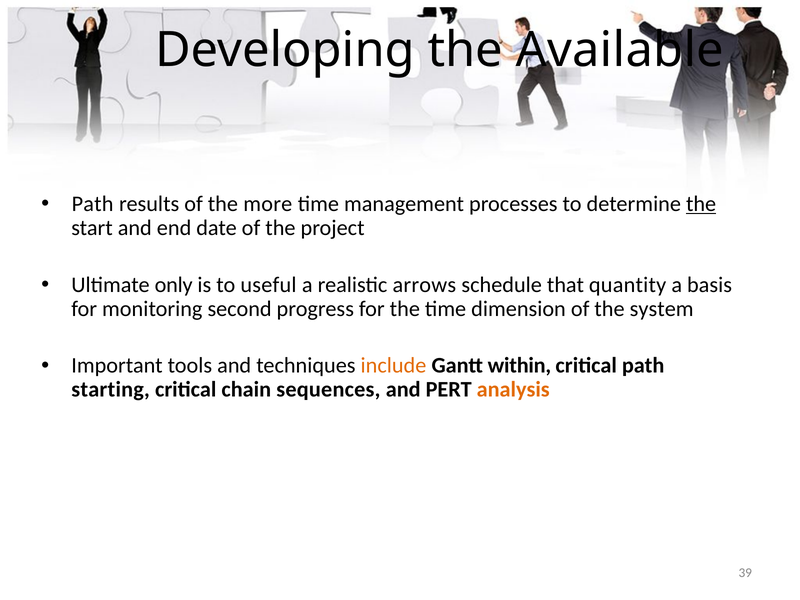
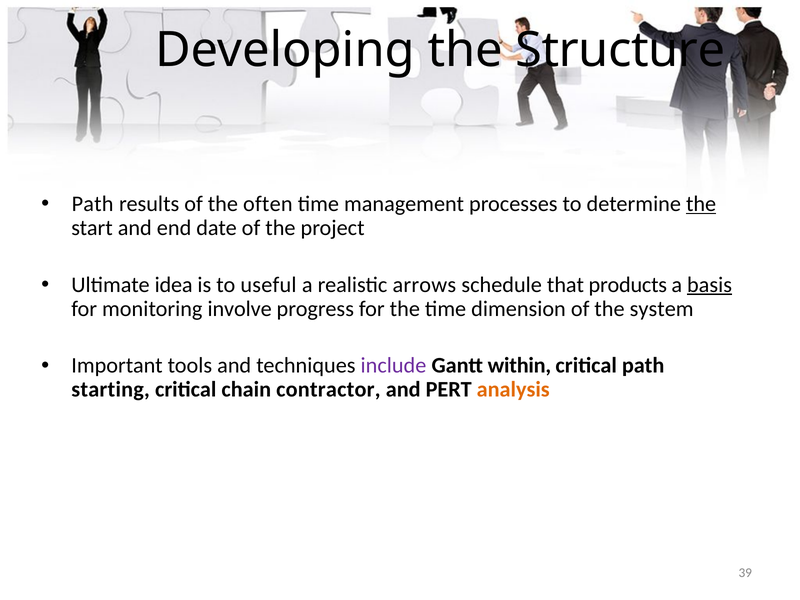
Available: Available -> Structure
more: more -> often
only: only -> idea
quantity: quantity -> products
basis underline: none -> present
second: second -> involve
include colour: orange -> purple
sequences: sequences -> contractor
